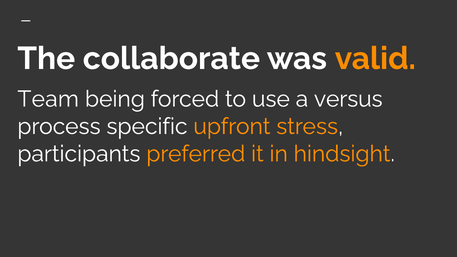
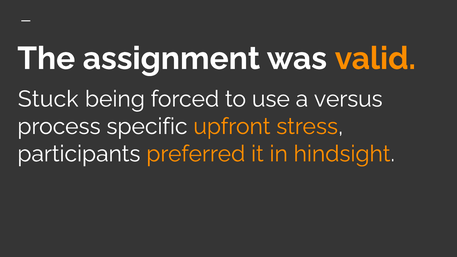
collaborate: collaborate -> assignment
Team: Team -> Stuck
